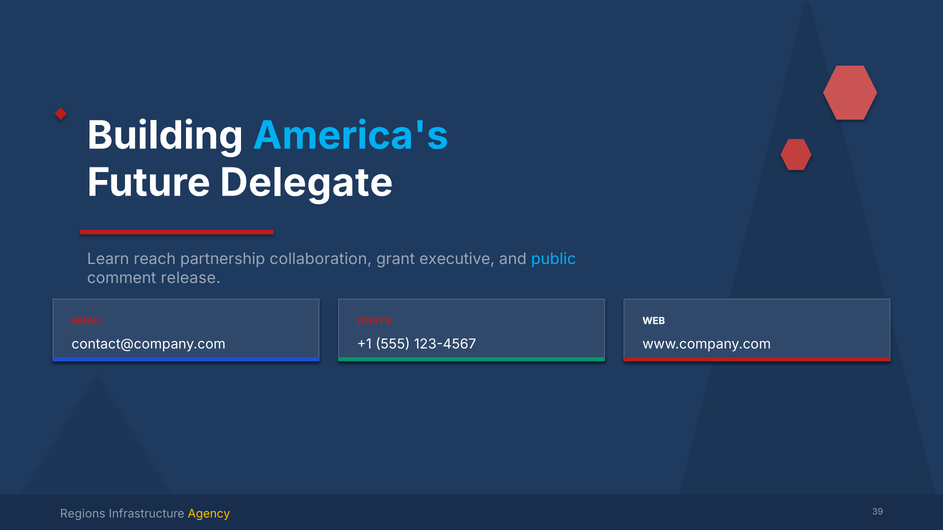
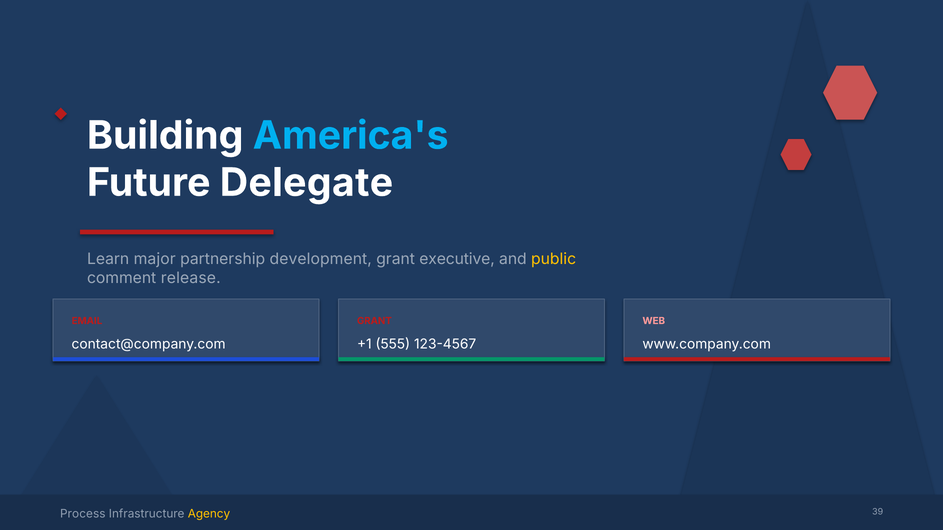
reach: reach -> major
collaboration: collaboration -> development
public colour: light blue -> yellow
COSTS at (374, 321): COSTS -> GRANT
WEB colour: white -> pink
Regions: Regions -> Process
